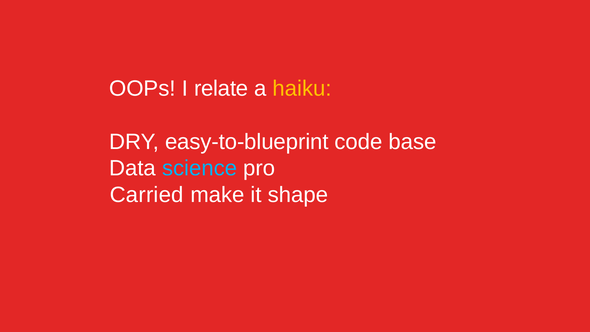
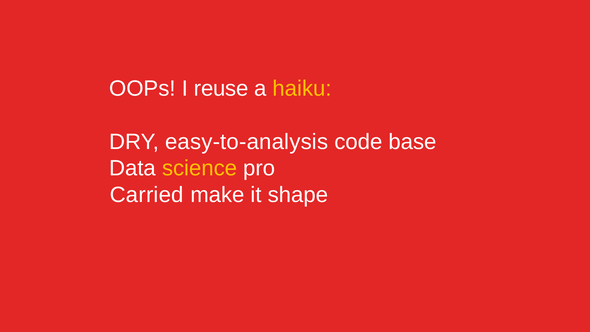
relate: relate -> reuse
easy-to-blueprint: easy-to-blueprint -> easy-to-analysis
science colour: light blue -> yellow
